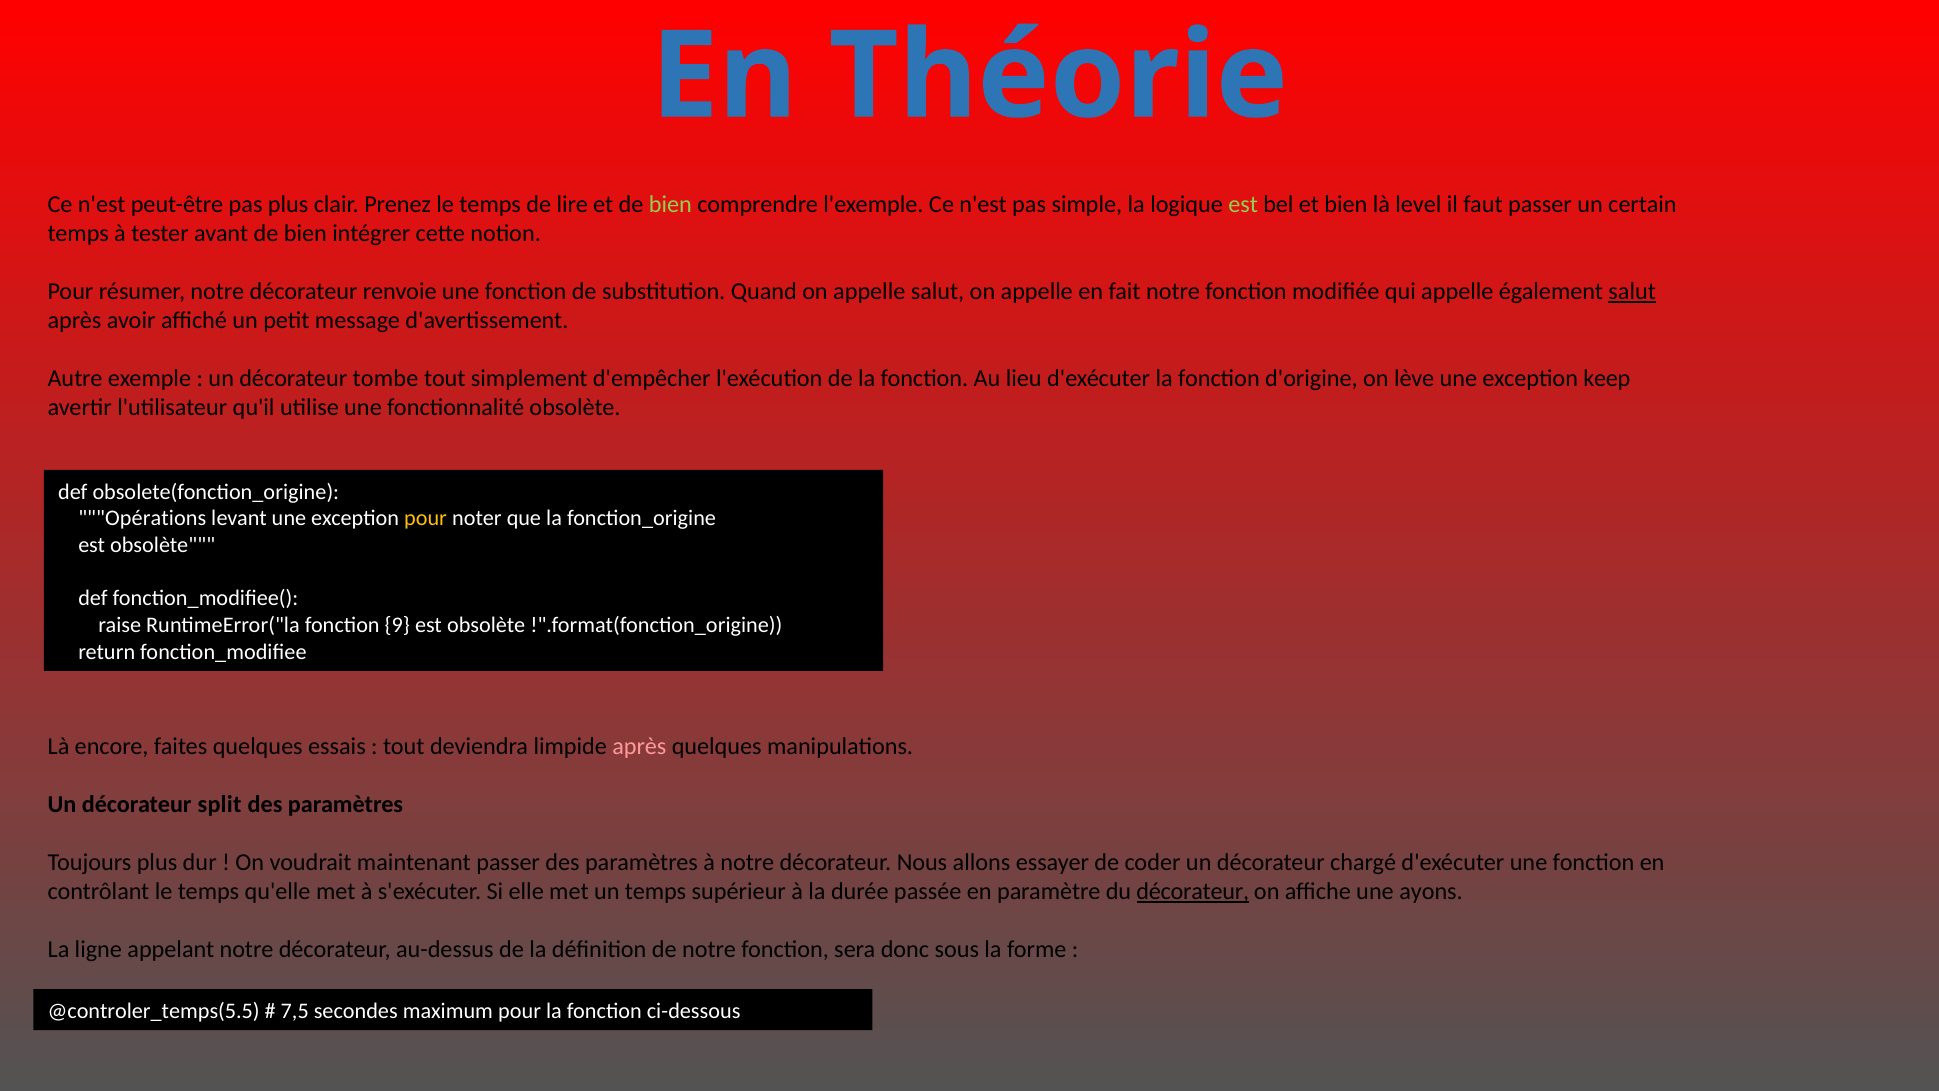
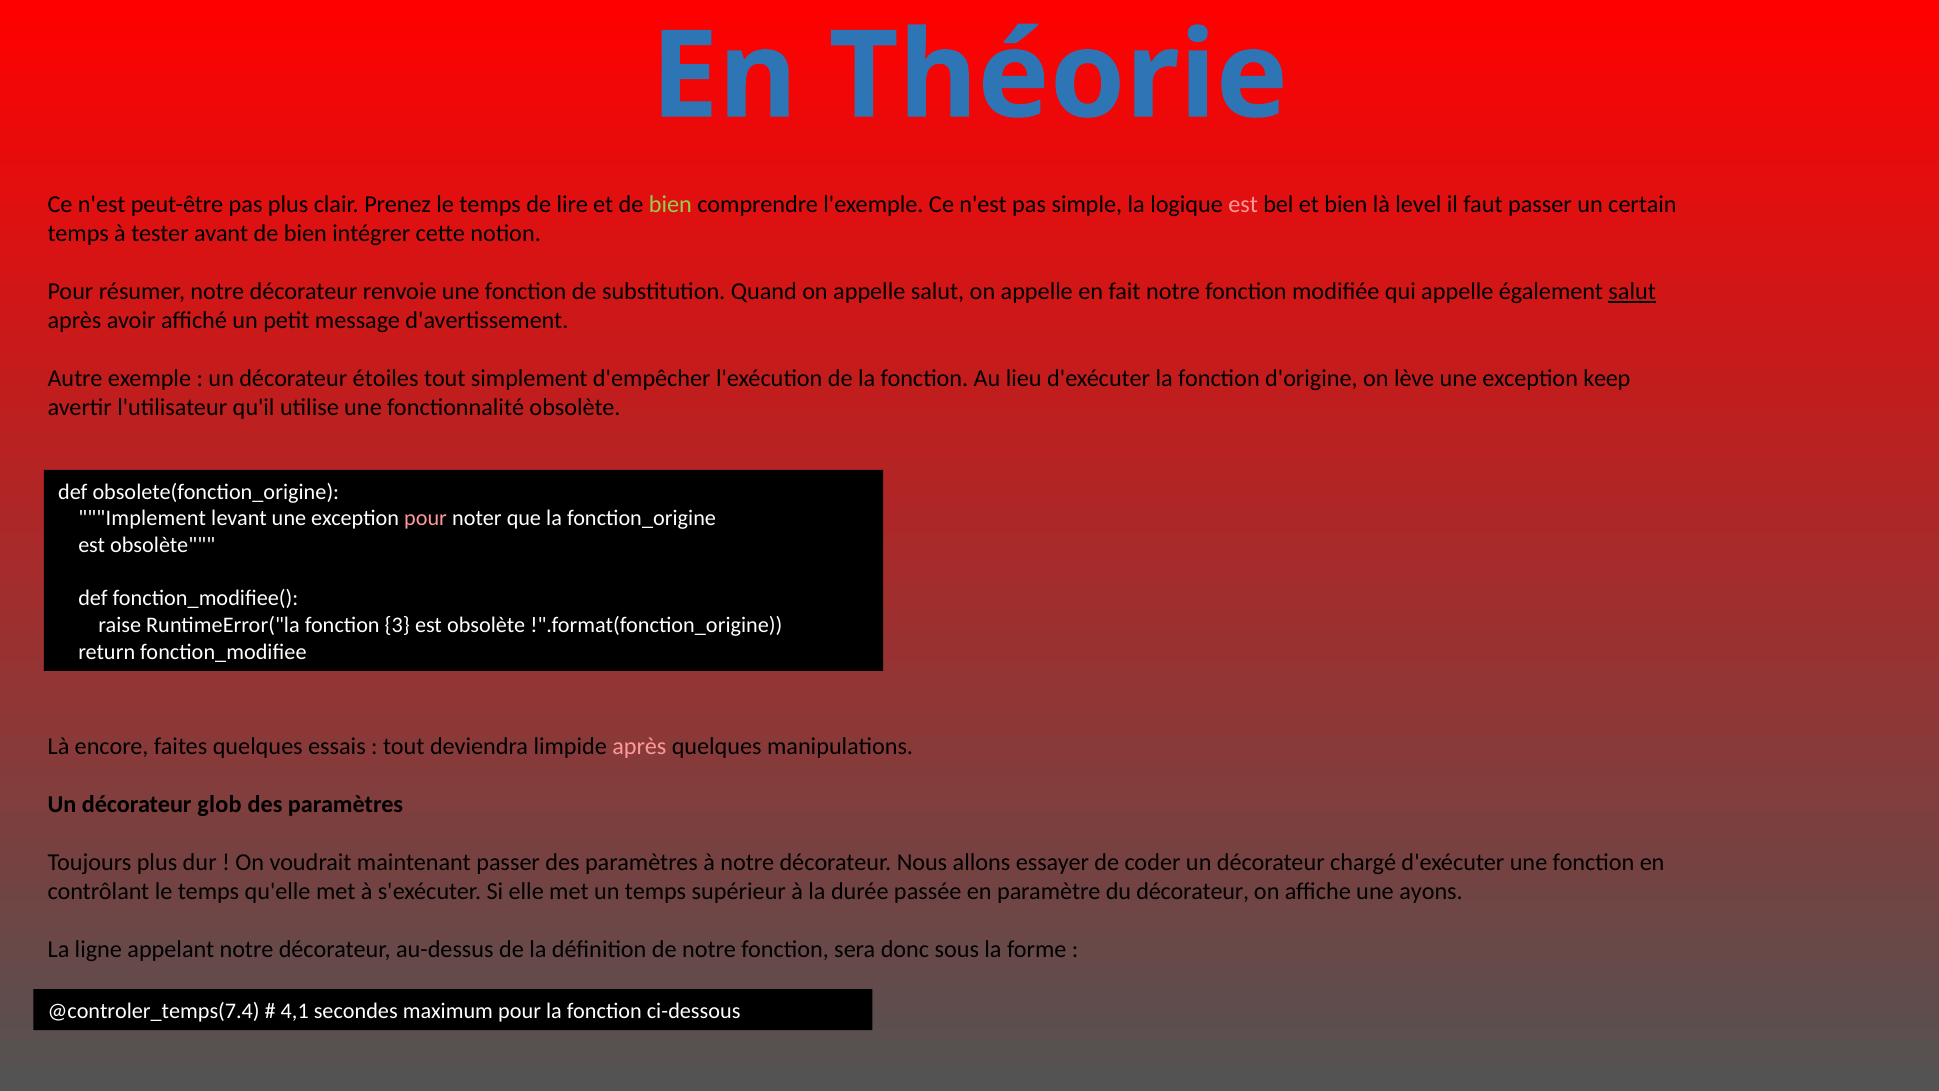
est at (1243, 204) colour: light green -> pink
tombe: tombe -> étoiles
Opérations: Opérations -> Implement
pour at (426, 518) colour: yellow -> pink
9: 9 -> 3
split: split -> glob
décorateur at (1193, 891) underline: present -> none
@controler_temps(5.5: @controler_temps(5.5 -> @controler_temps(7.4
7,5: 7,5 -> 4,1
